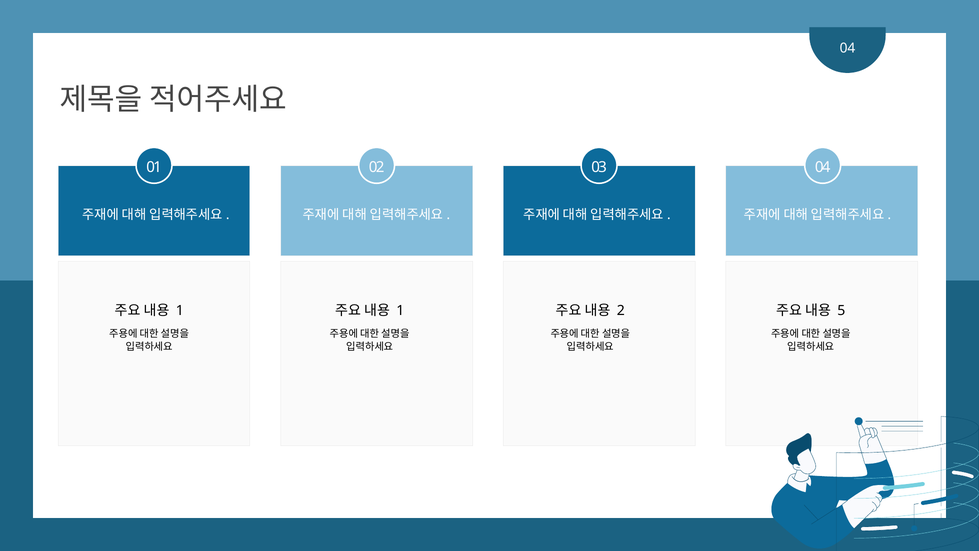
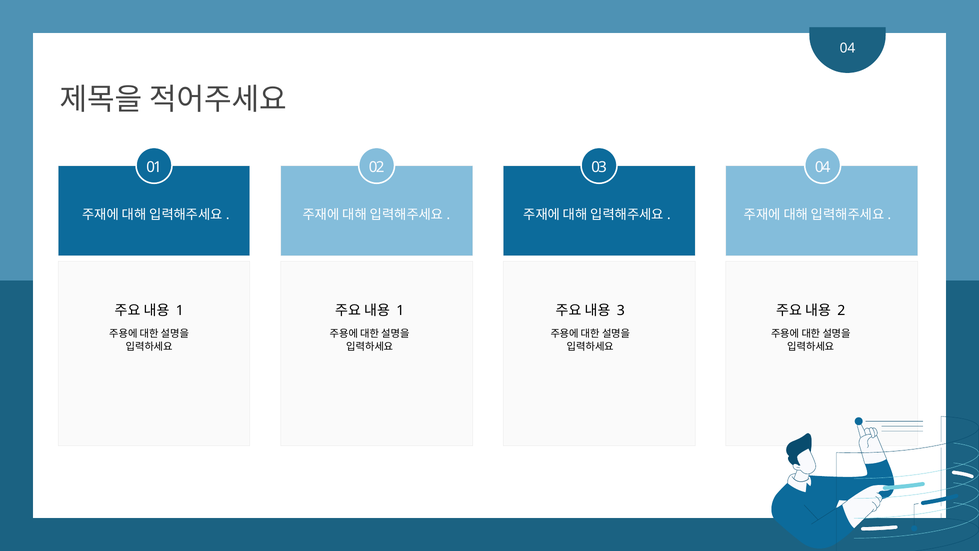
2: 2 -> 3
5: 5 -> 2
